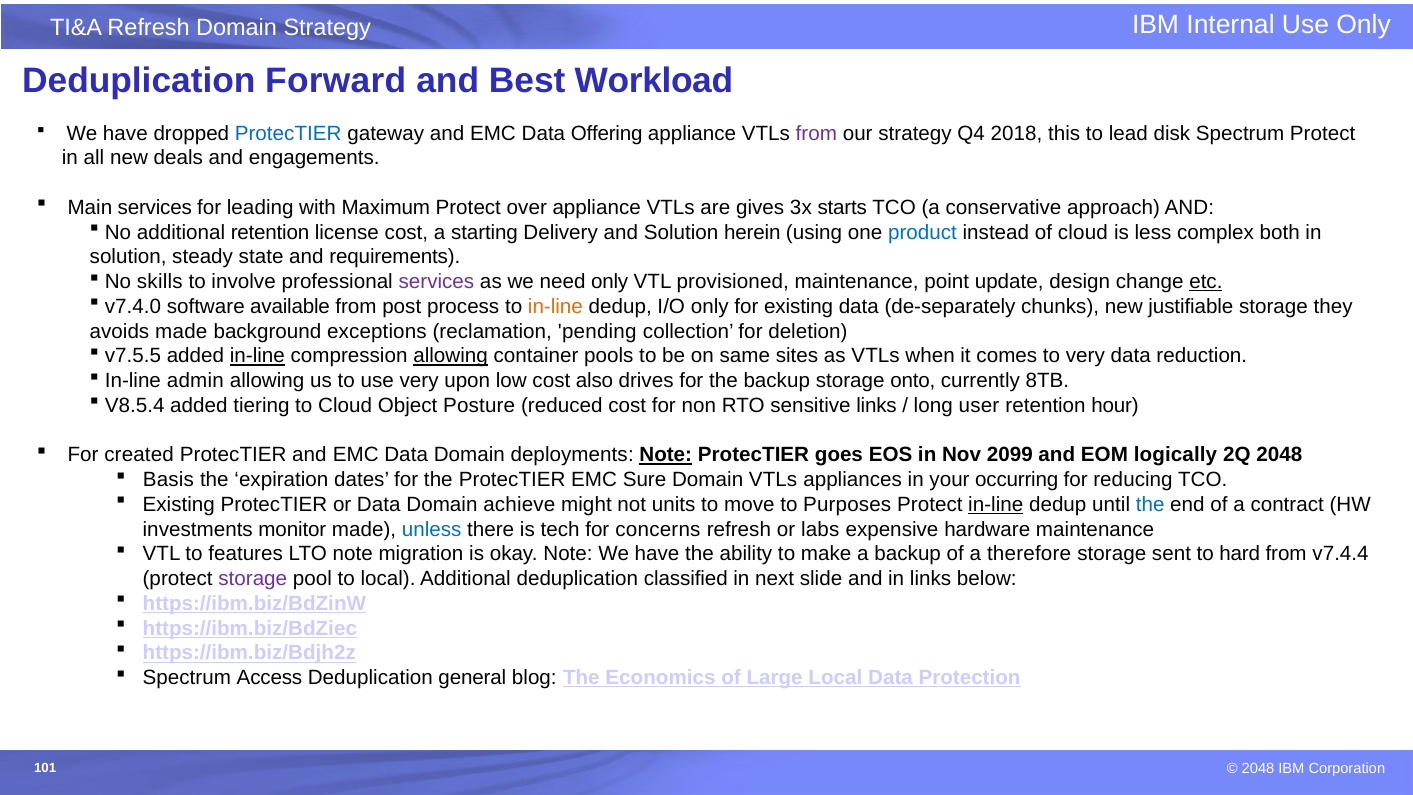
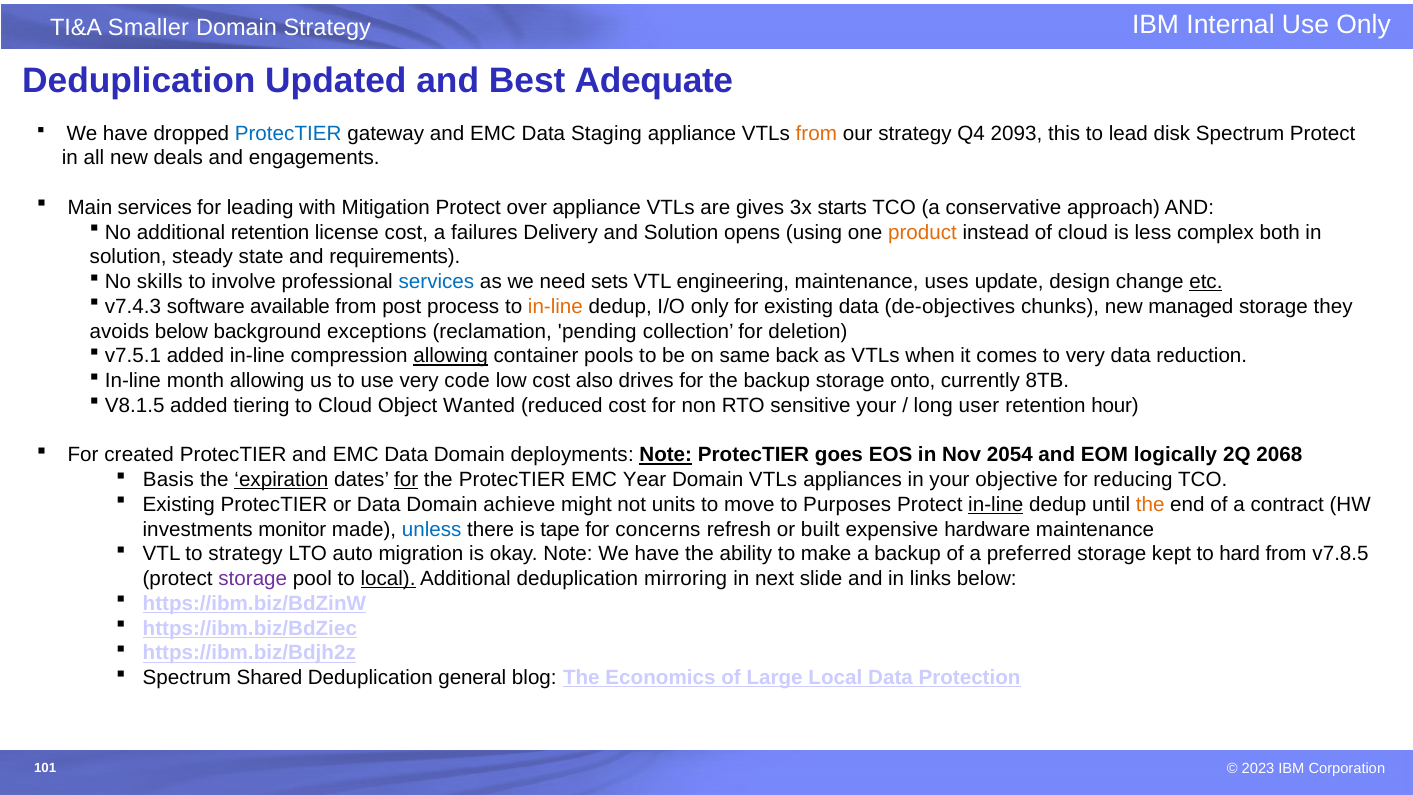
Refresh at (149, 28): Refresh -> Smaller
Forward: Forward -> Updated
Workload: Workload -> Adequate
Offering: Offering -> Staging
from at (816, 133) colour: purple -> orange
2018: 2018 -> 2093
Maximum: Maximum -> Mitigation
starting: starting -> failures
herein: herein -> opens
product colour: blue -> orange
services at (436, 282) colour: purple -> blue
need only: only -> sets
provisioned: provisioned -> engineering
point: point -> uses
v7.4.0: v7.4.0 -> v7.4.3
de-separately: de-separately -> de-objectives
justifiable: justifiable -> managed
avoids made: made -> below
v7.5.5: v7.5.5 -> v7.5.1
in-line at (257, 356) underline: present -> none
sites: sites -> back
admin: admin -> month
upon: upon -> code
V8.5.4: V8.5.4 -> V8.1.5
Posture: Posture -> Wanted
sensitive links: links -> your
2099: 2099 -> 2054
2Q 2048: 2048 -> 2068
expiration underline: none -> present
for at (406, 480) underline: none -> present
Sure: Sure -> Year
occurring: occurring -> objective
the at (1150, 504) colour: blue -> orange
tech: tech -> tape
labs: labs -> built
to features: features -> strategy
LTO note: note -> auto
therefore: therefore -> preferred
sent: sent -> kept
v7.4.4: v7.4.4 -> v7.8.5
local at (388, 579) underline: none -> present
classified: classified -> mirroring
Access: Access -> Shared
2048 at (1258, 768): 2048 -> 2023
